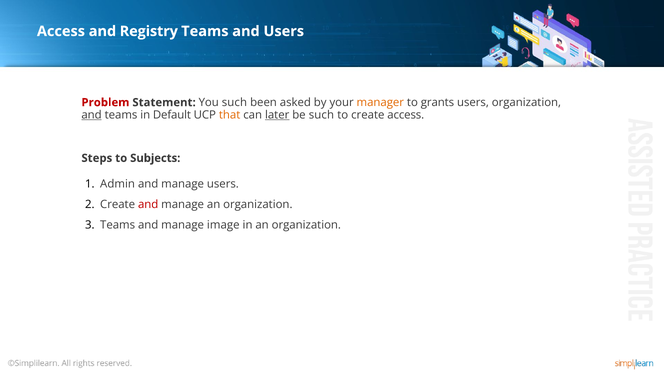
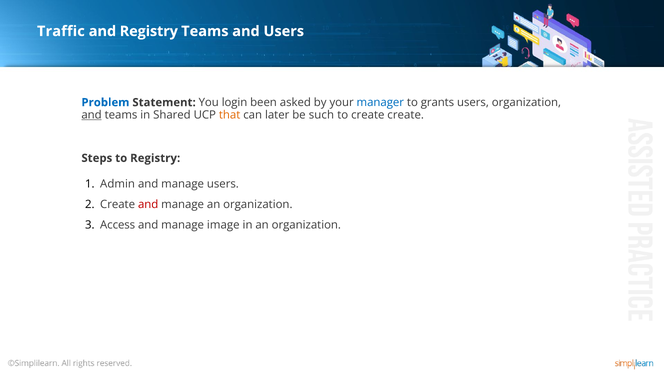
Access at (61, 31): Access -> Traffic
Problem colour: red -> blue
You such: such -> login
manager colour: orange -> blue
Default: Default -> Shared
later underline: present -> none
create access: access -> create
to Subjects: Subjects -> Registry
Teams at (118, 225): Teams -> Access
